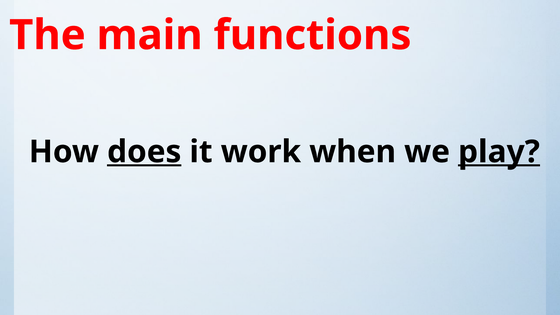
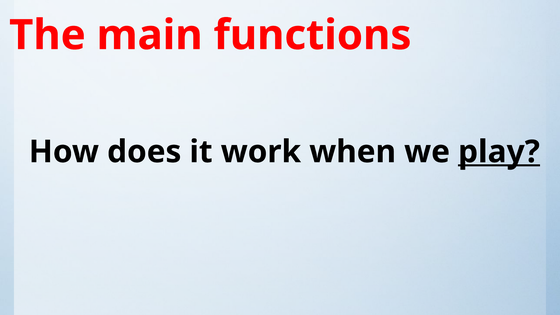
does underline: present -> none
